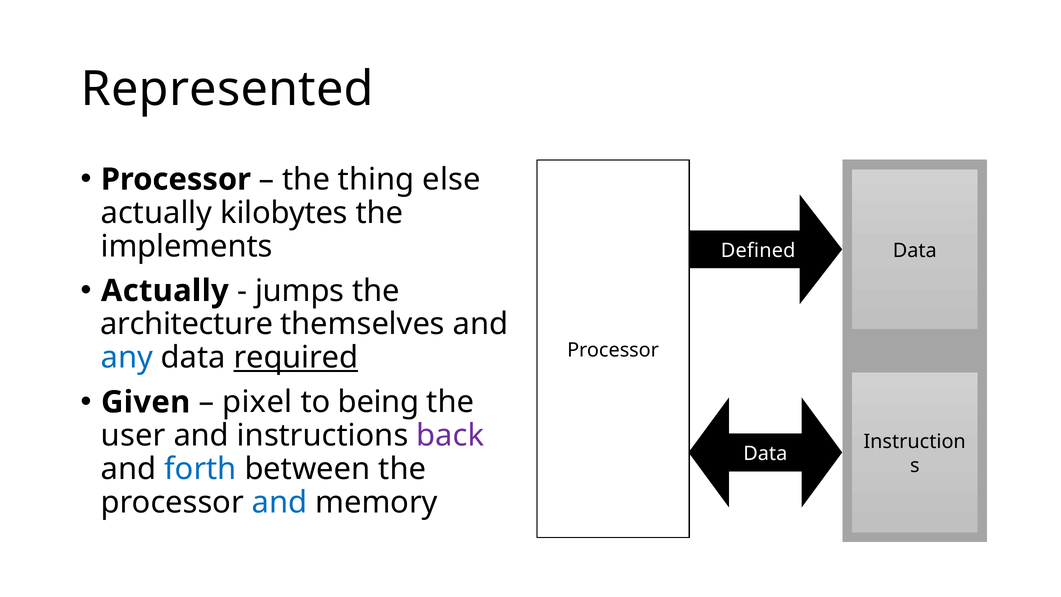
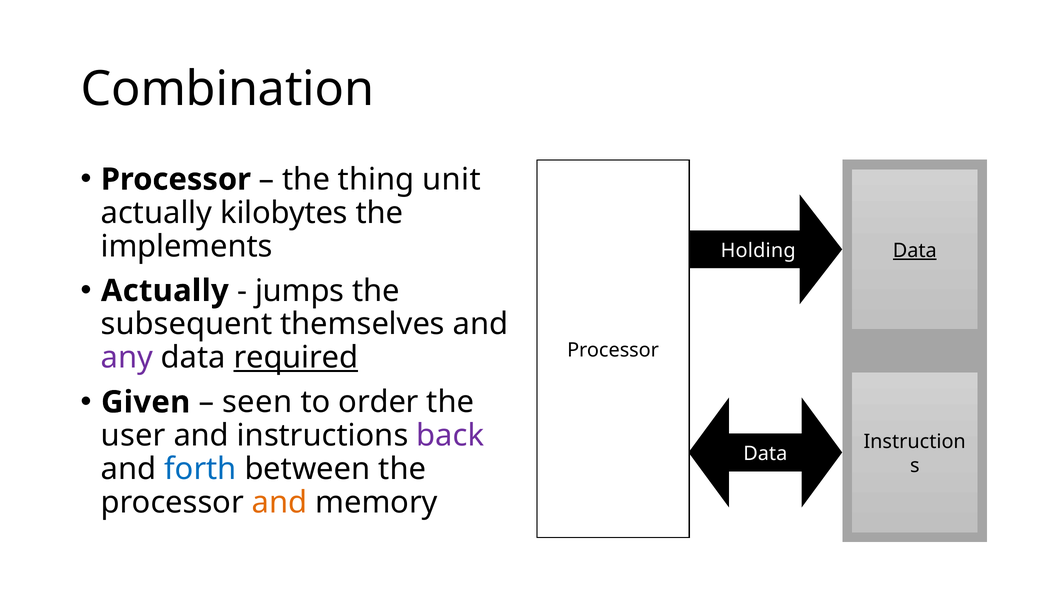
Represented: Represented -> Combination
else: else -> unit
Defined: Defined -> Holding
Data at (915, 251) underline: none -> present
architecture: architecture -> subsequent
any colour: blue -> purple
pixel: pixel -> seen
being: being -> order
and at (280, 502) colour: blue -> orange
